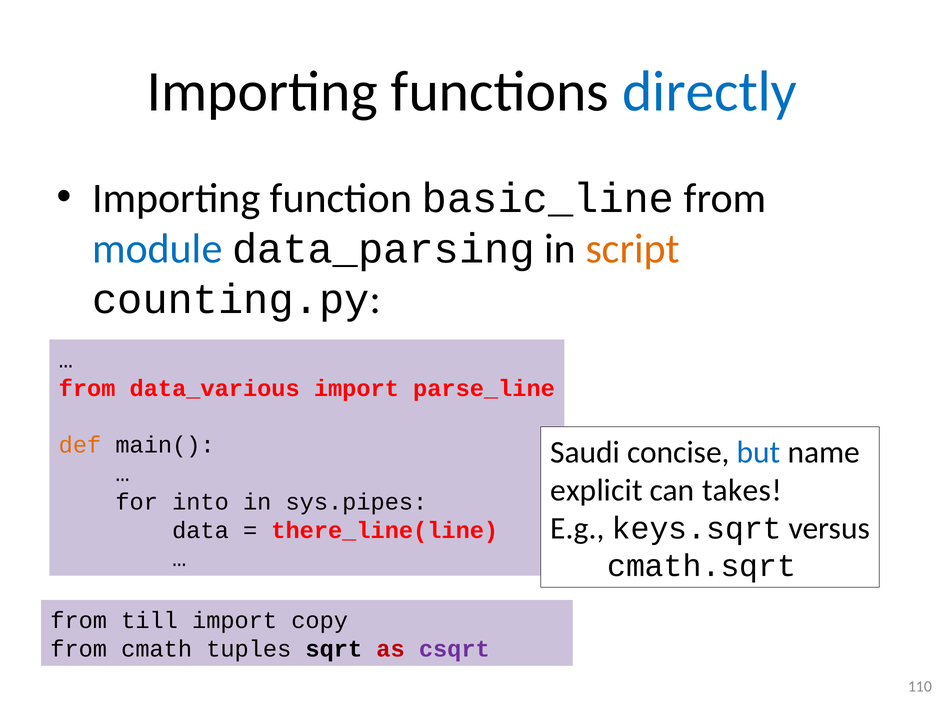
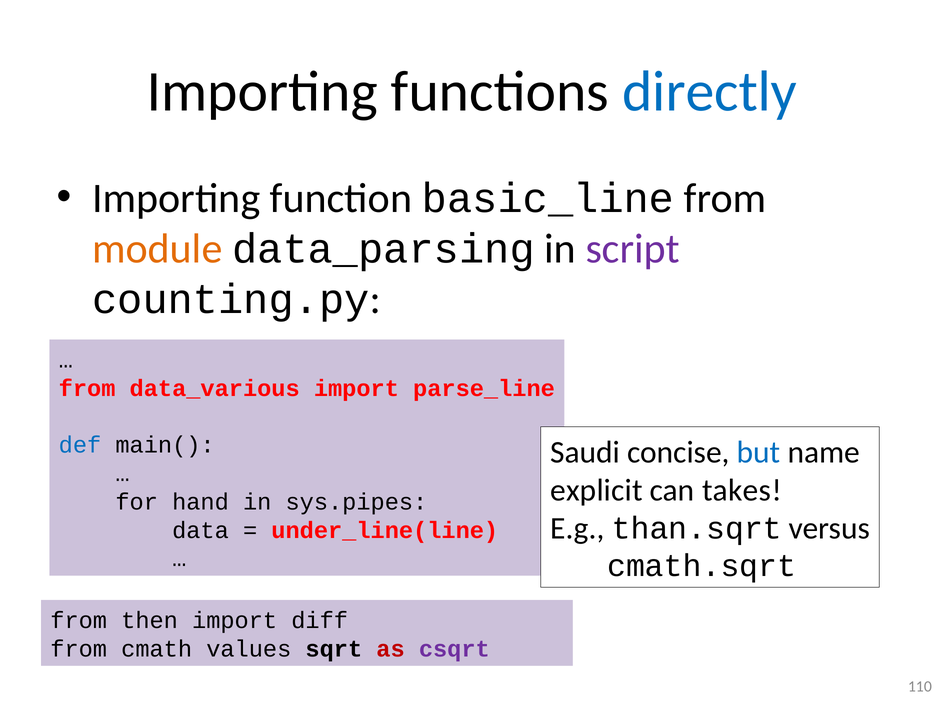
module colour: blue -> orange
script colour: orange -> purple
def colour: orange -> blue
into: into -> hand
keys.sqrt: keys.sqrt -> than.sqrt
there_line(line: there_line(line -> under_line(line
till: till -> then
copy: copy -> diff
tuples: tuples -> values
